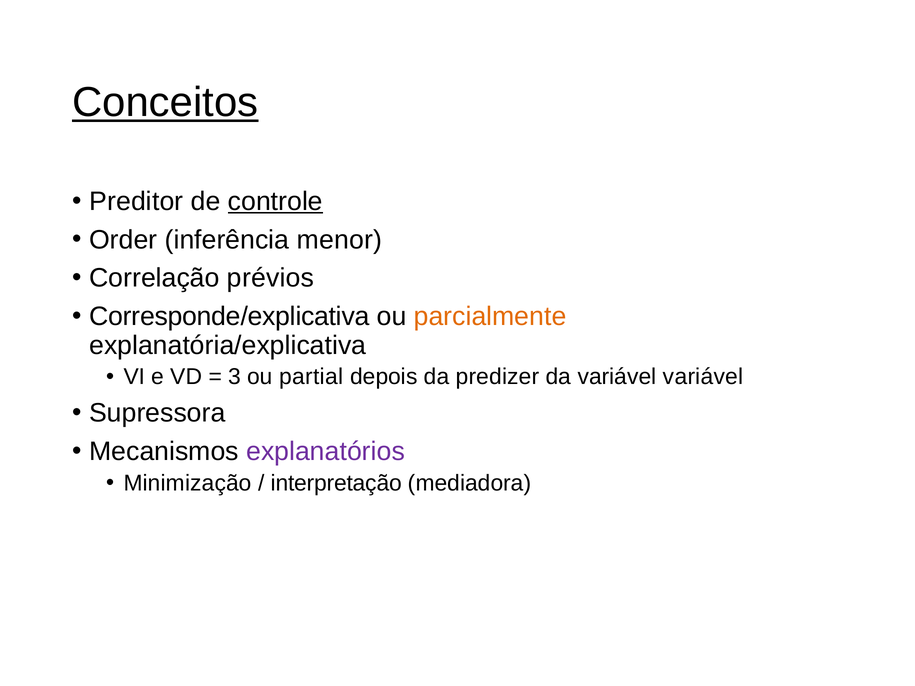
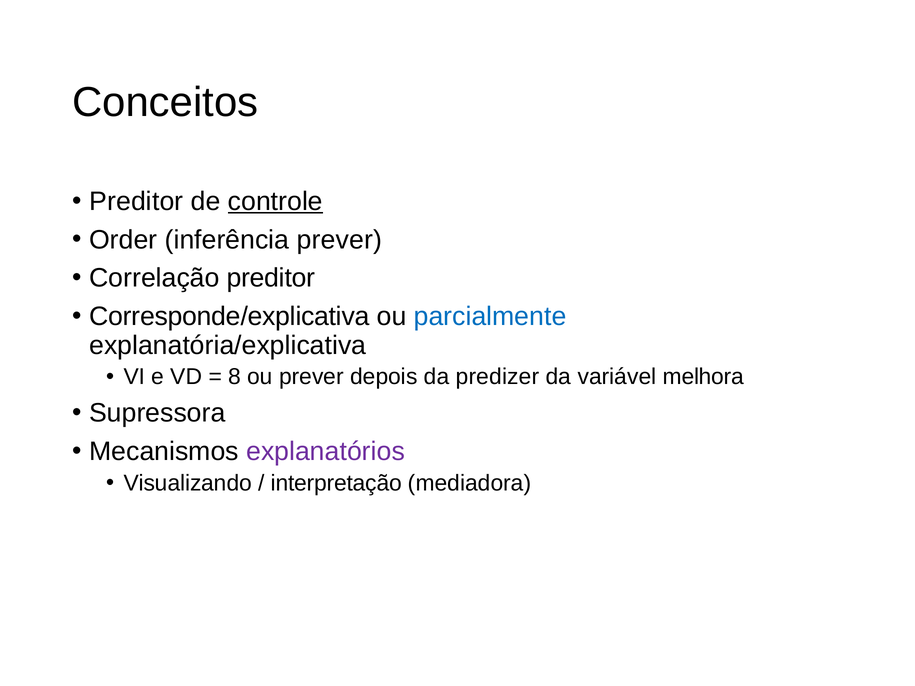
Conceitos underline: present -> none
inferência menor: menor -> prever
Correlação prévios: prévios -> preditor
parcialmente colour: orange -> blue
3: 3 -> 8
ou partial: partial -> prever
variável variável: variável -> melhora
Minimização: Minimização -> Visualizando
